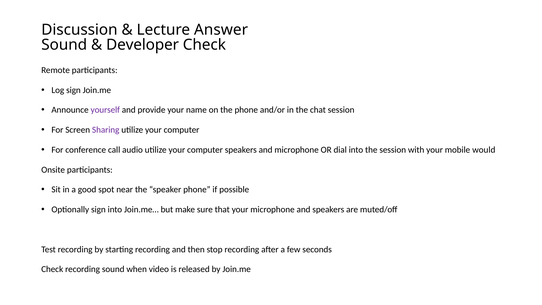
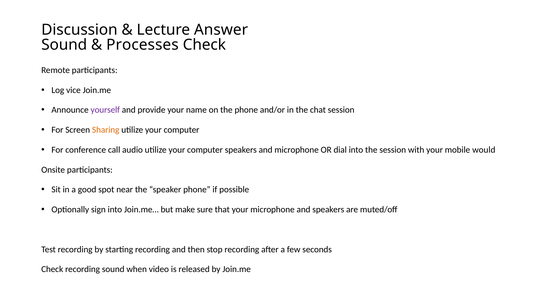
Developer: Developer -> Processes
Log sign: sign -> vice
Sharing colour: purple -> orange
